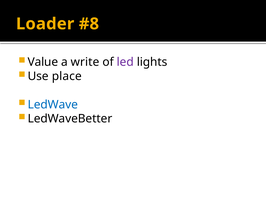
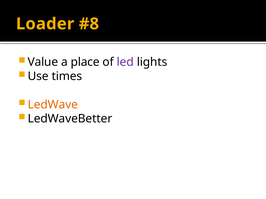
write: write -> place
place: place -> times
LedWave colour: blue -> orange
